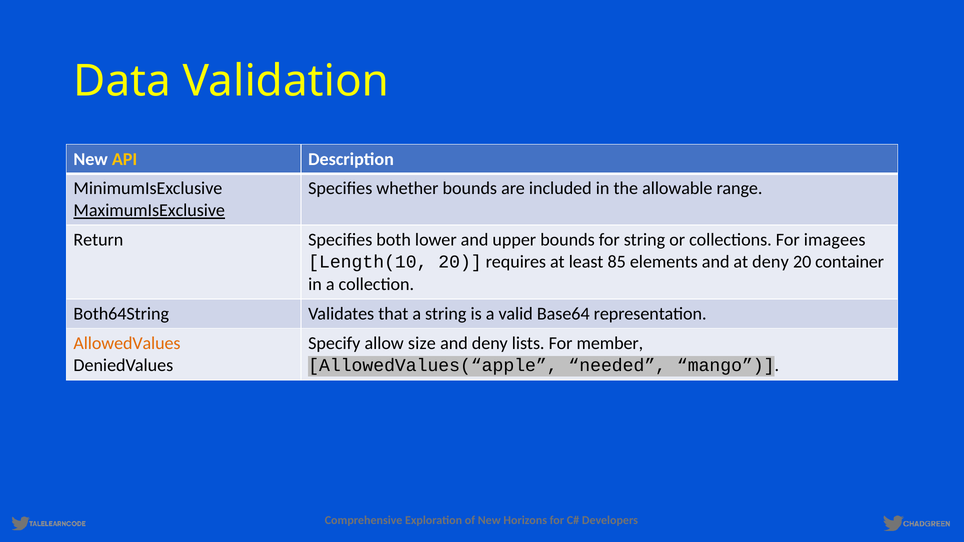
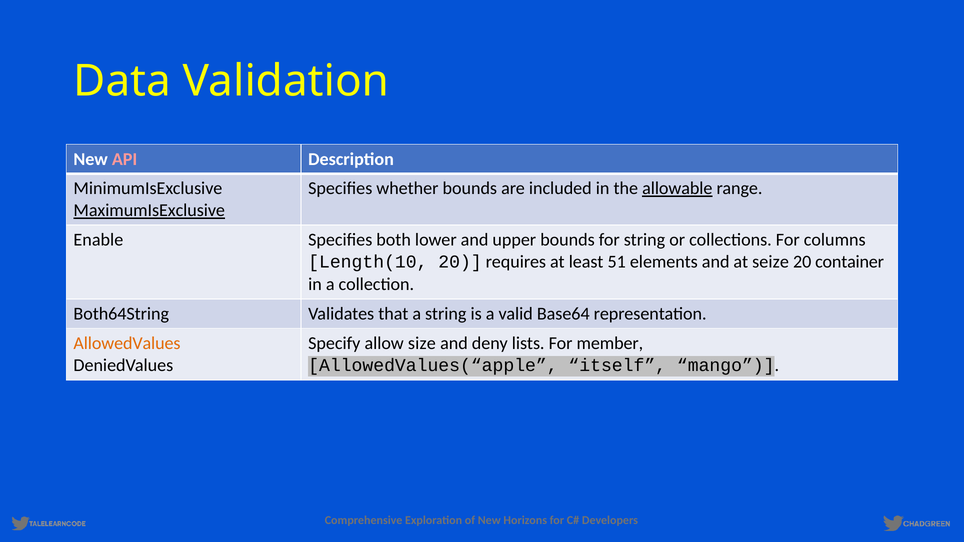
API colour: yellow -> pink
allowable underline: none -> present
Return: Return -> Enable
imagees: imagees -> columns
85: 85 -> 51
at deny: deny -> seize
needed: needed -> itself
